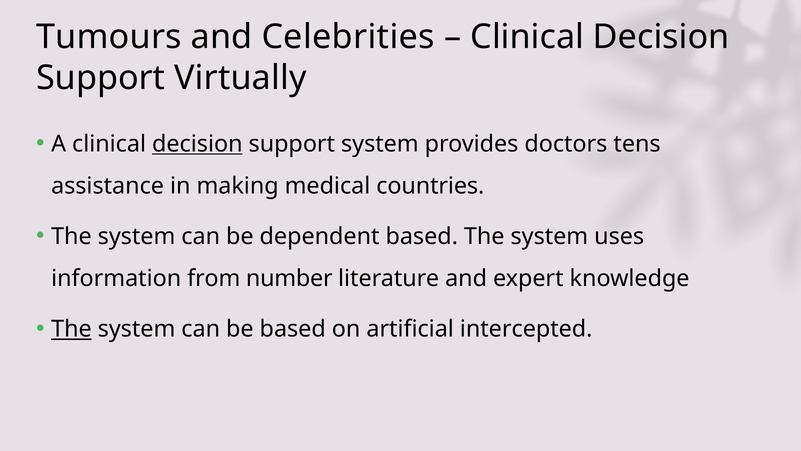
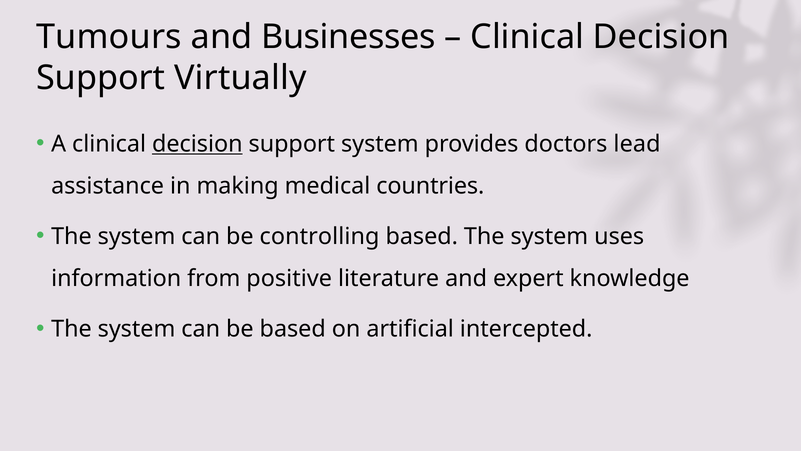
Celebrities: Celebrities -> Businesses
tens: tens -> lead
dependent: dependent -> controlling
number: number -> positive
The at (71, 329) underline: present -> none
